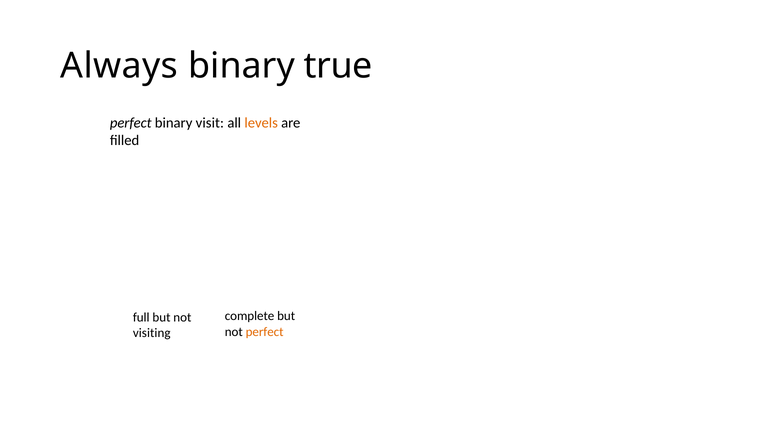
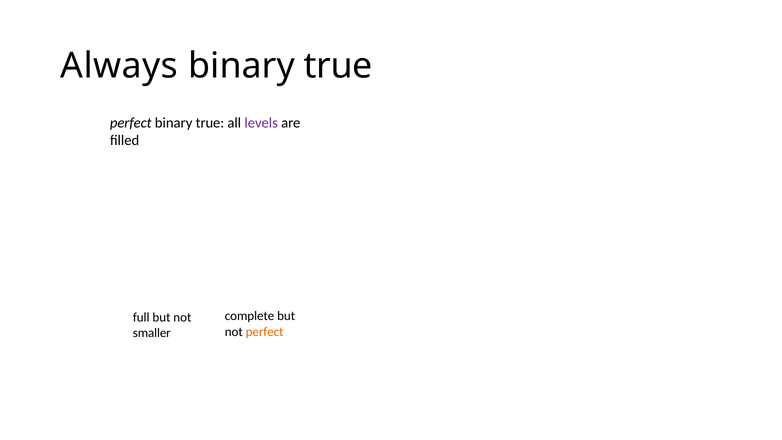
perfect binary visit: visit -> true
levels colour: orange -> purple
visiting: visiting -> smaller
